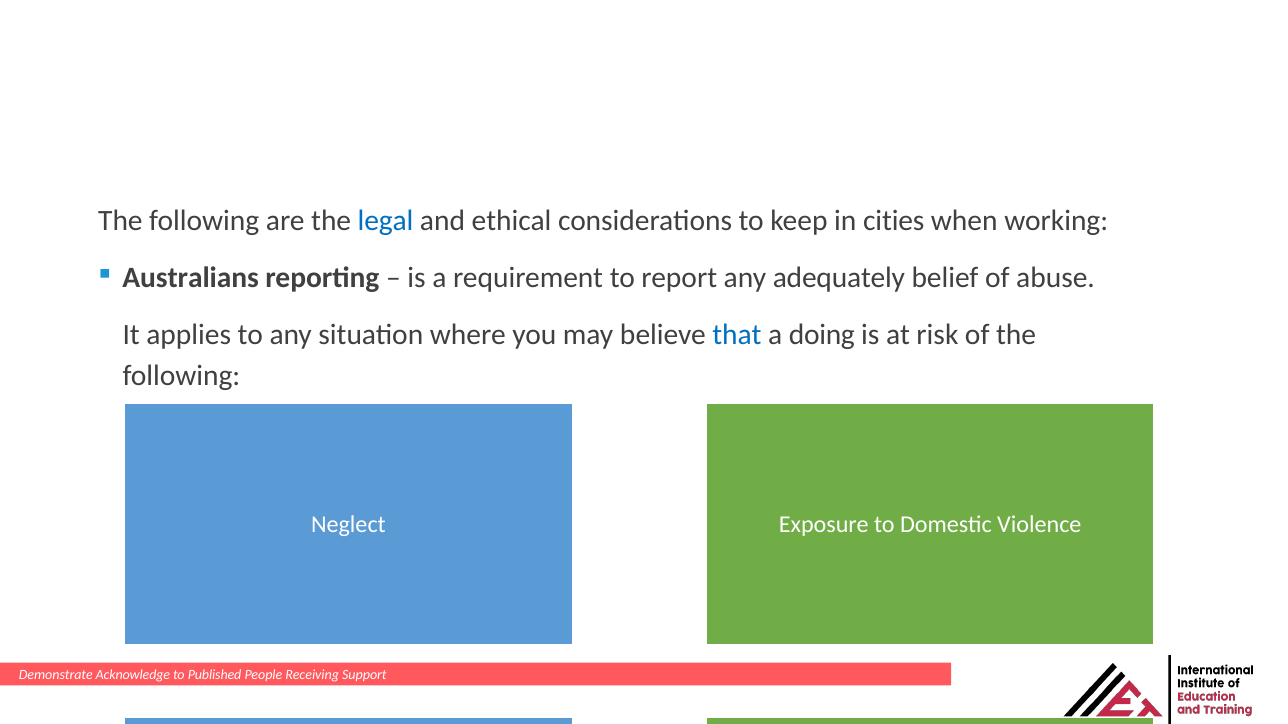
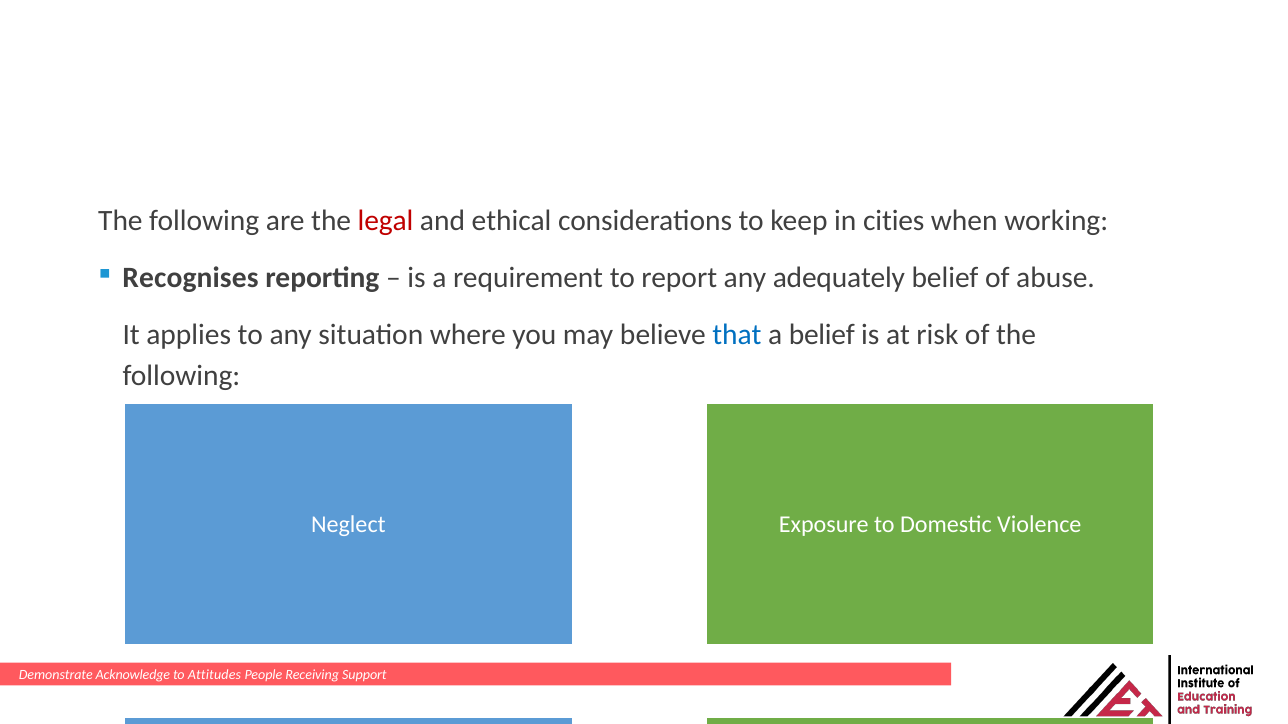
legal colour: blue -> red
Australians: Australians -> Recognises
a doing: doing -> belief
Published: Published -> Attitudes
